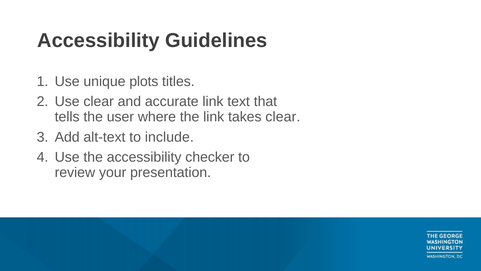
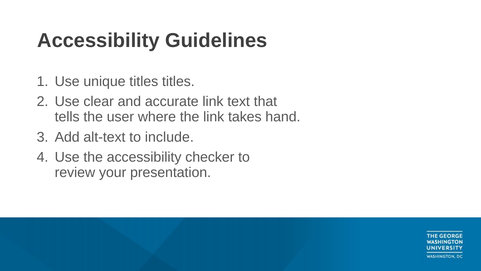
unique plots: plots -> titles
takes clear: clear -> hand
